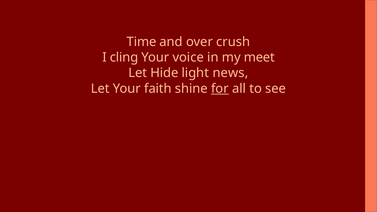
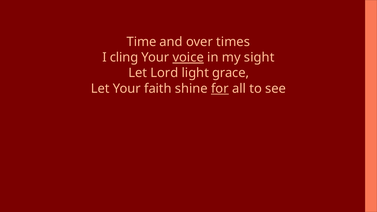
crush: crush -> times
voice underline: none -> present
meet: meet -> sight
Hide: Hide -> Lord
news: news -> grace
